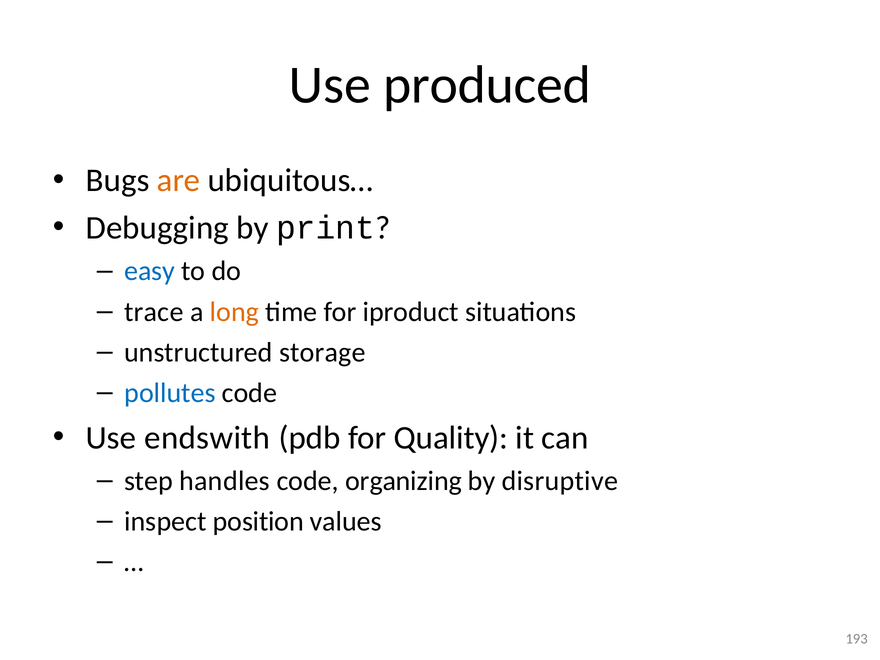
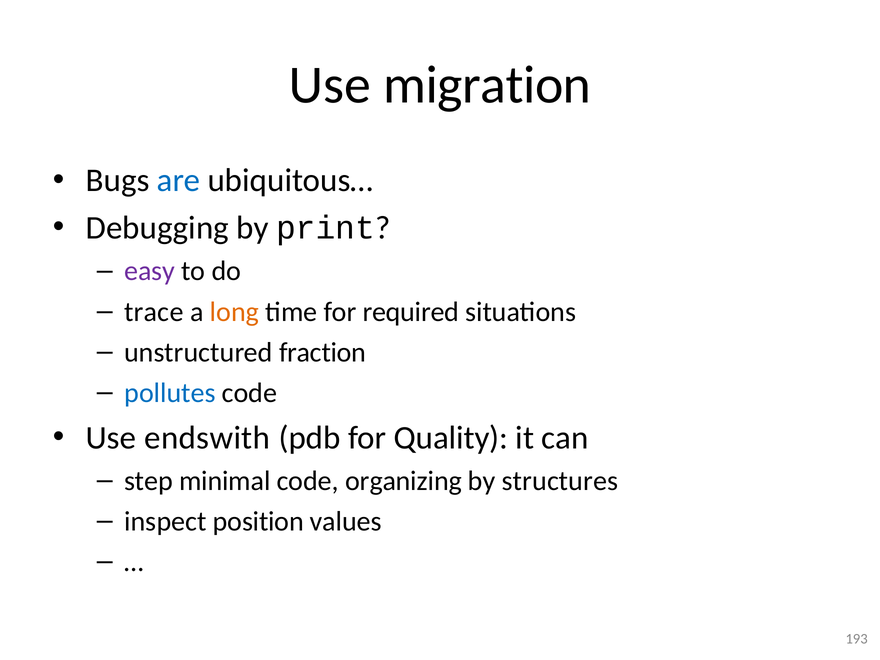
produced: produced -> migration
are colour: orange -> blue
easy colour: blue -> purple
iproduct: iproduct -> required
storage: storage -> fraction
handles: handles -> minimal
disruptive: disruptive -> structures
